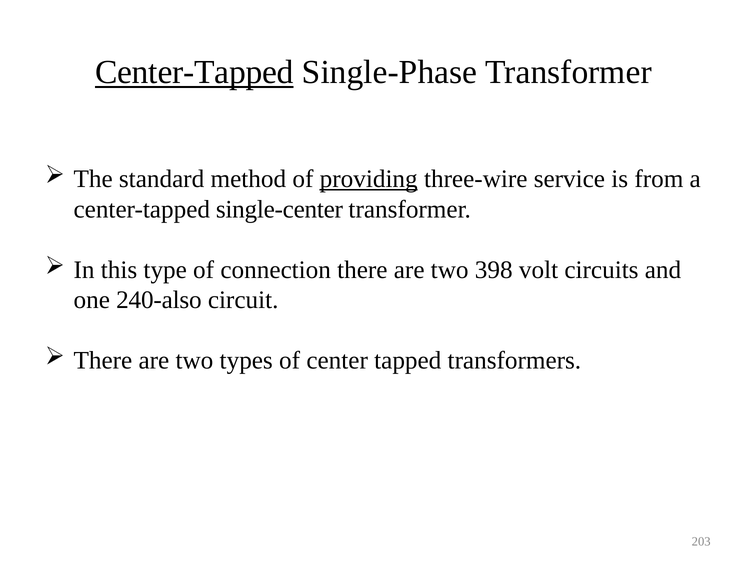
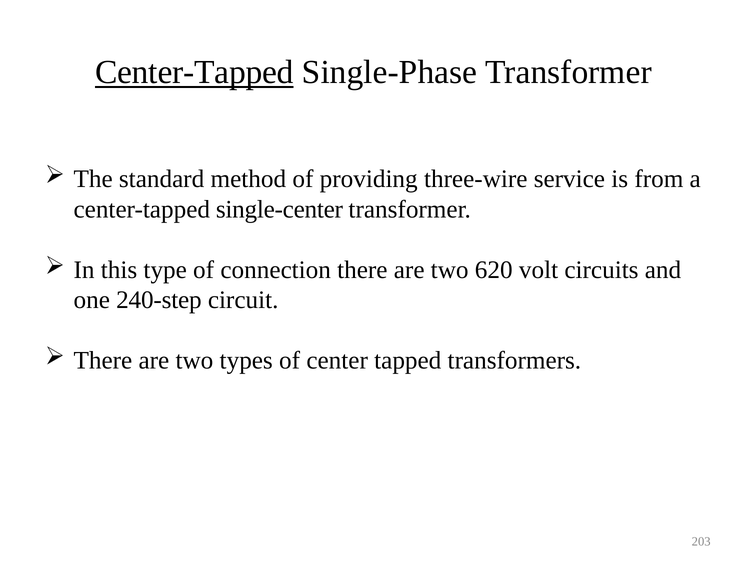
providing underline: present -> none
398: 398 -> 620
240-also: 240-also -> 240-step
